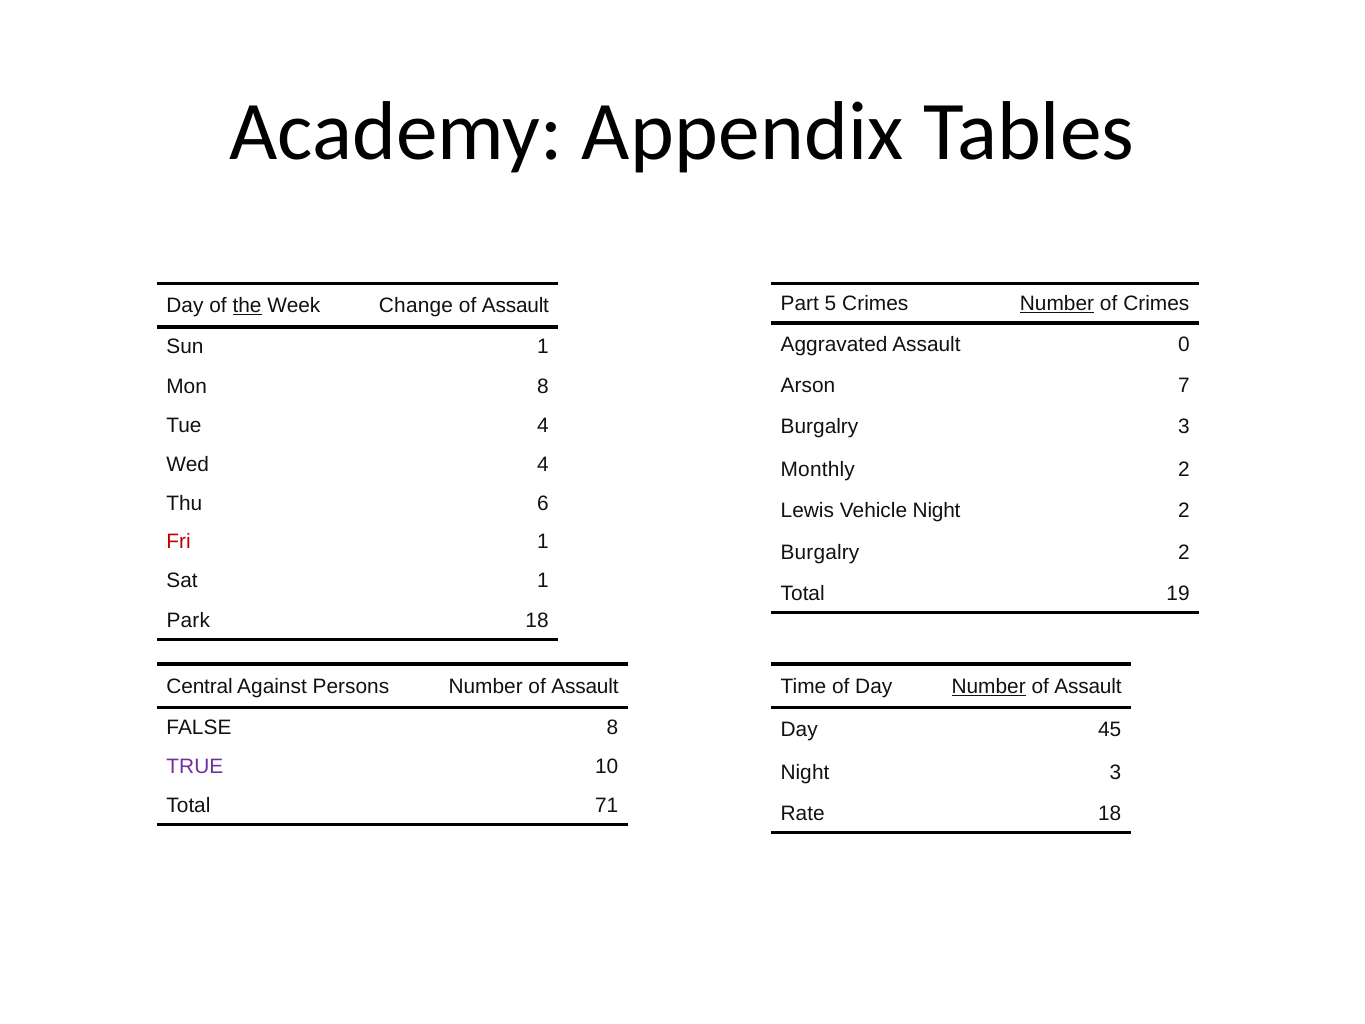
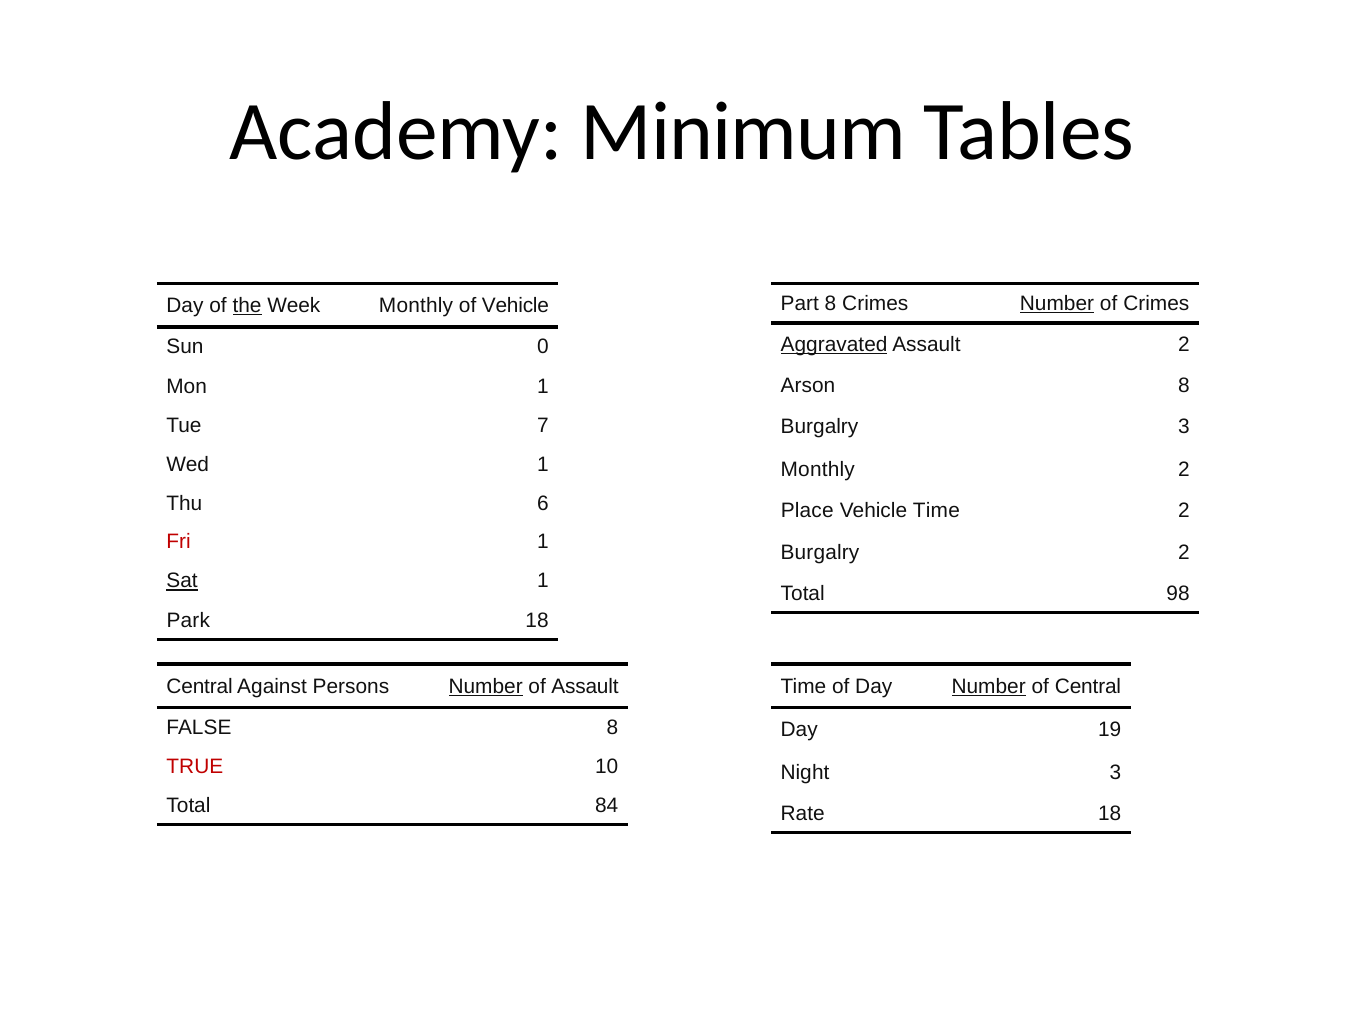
Appendix: Appendix -> Minimum
Part 5: 5 -> 8
Week Change: Change -> Monthly
Assault at (515, 306): Assault -> Vehicle
Aggravated underline: none -> present
Assault 0: 0 -> 2
Sun 1: 1 -> 0
Arson 7: 7 -> 8
Mon 8: 8 -> 1
Tue 4: 4 -> 7
Wed 4: 4 -> 1
Lewis: Lewis -> Place
Vehicle Night: Night -> Time
Sat underline: none -> present
19: 19 -> 98
Number at (486, 686) underline: none -> present
Assault at (1088, 686): Assault -> Central
45: 45 -> 19
TRUE colour: purple -> red
71: 71 -> 84
